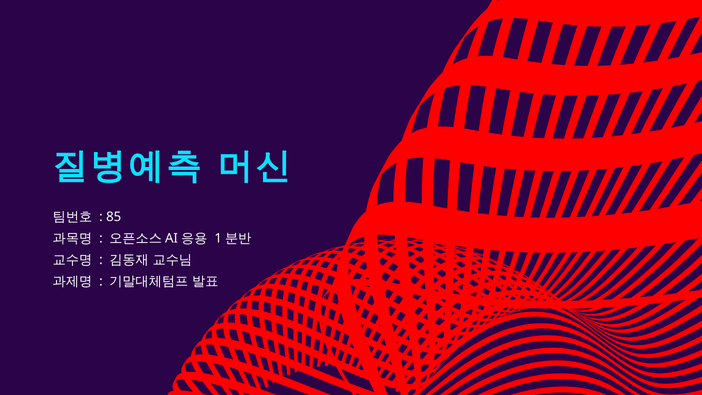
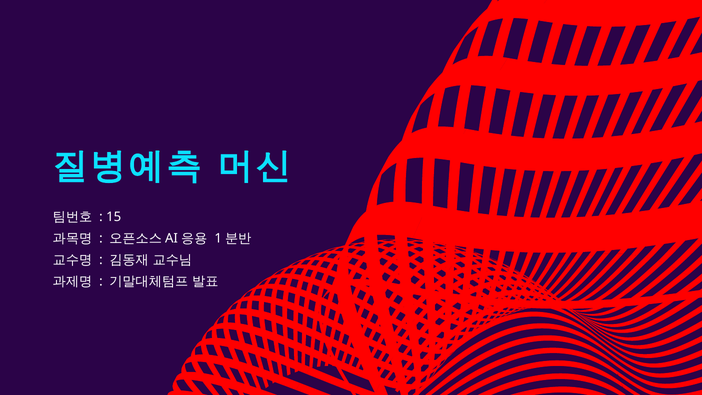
85: 85 -> 15
